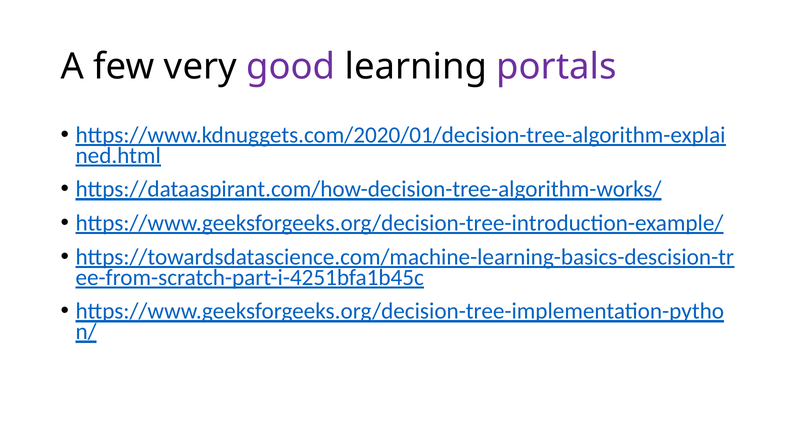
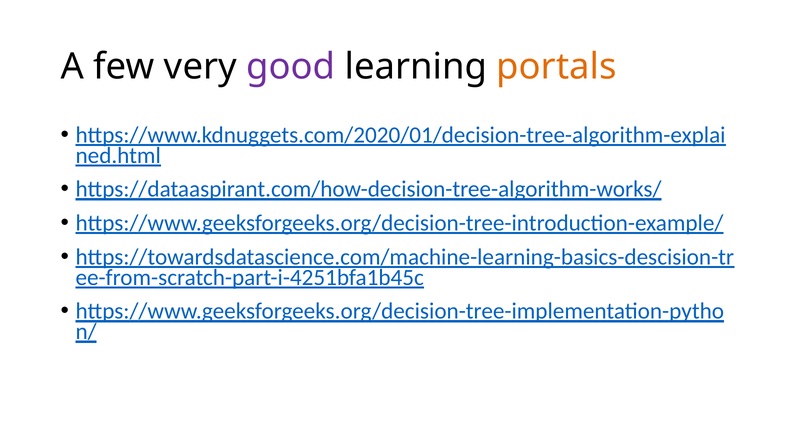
portals colour: purple -> orange
